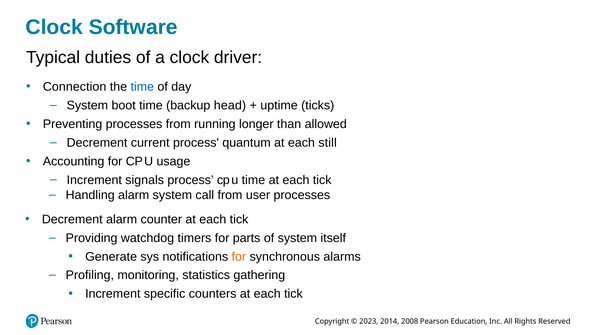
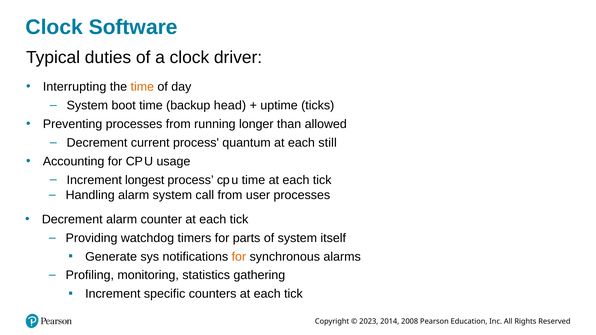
Connection: Connection -> Interrupting
time at (142, 87) colour: blue -> orange
signals: signals -> longest
